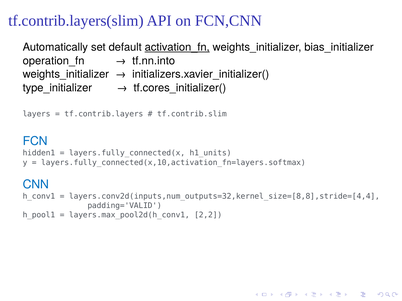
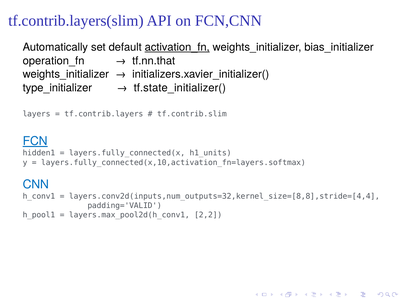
tf.nn.into: tf.nn.into -> tf.nn.that
tf.cores_initializer(: tf.cores_initializer( -> tf.state_initializer(
FCN underline: none -> present
